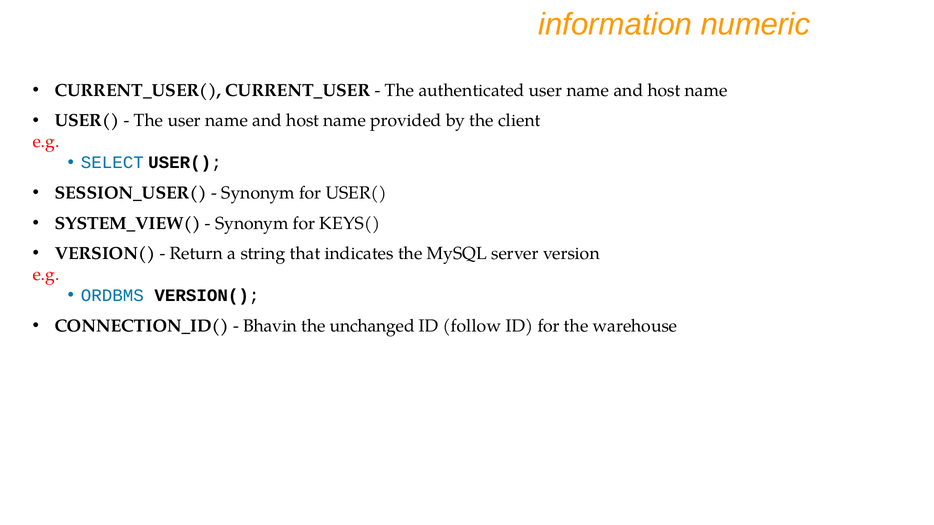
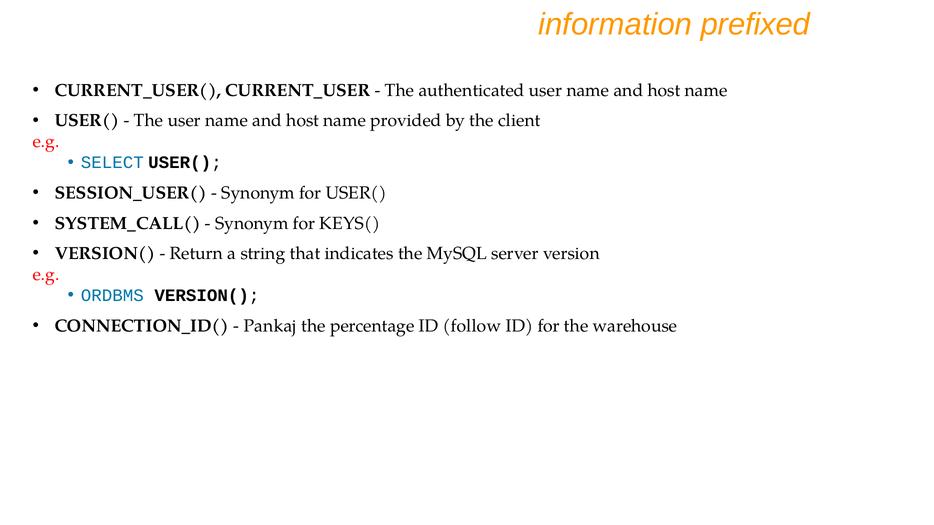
numeric: numeric -> prefixed
SYSTEM_VIEW(: SYSTEM_VIEW( -> SYSTEM_CALL(
Bhavin: Bhavin -> Pankaj
unchanged: unchanged -> percentage
